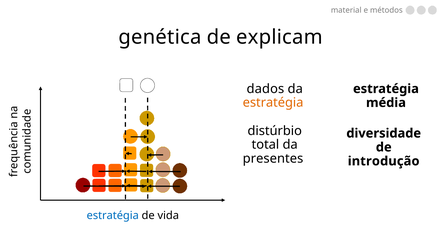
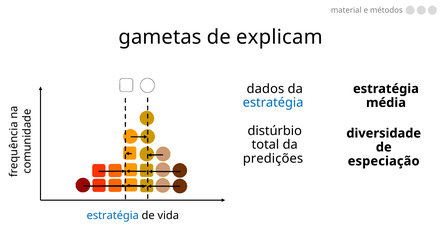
genética: genética -> gametas
estratégia at (273, 103) colour: orange -> blue
presentes: presentes -> predições
introdução: introdução -> especiação
